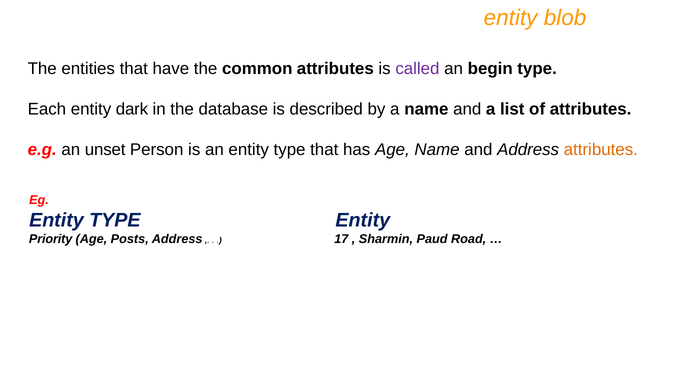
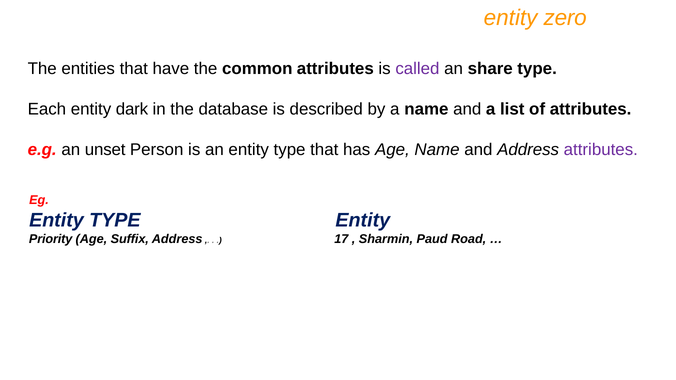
blob: blob -> zero
begin: begin -> share
attributes at (601, 150) colour: orange -> purple
Posts: Posts -> Suffix
